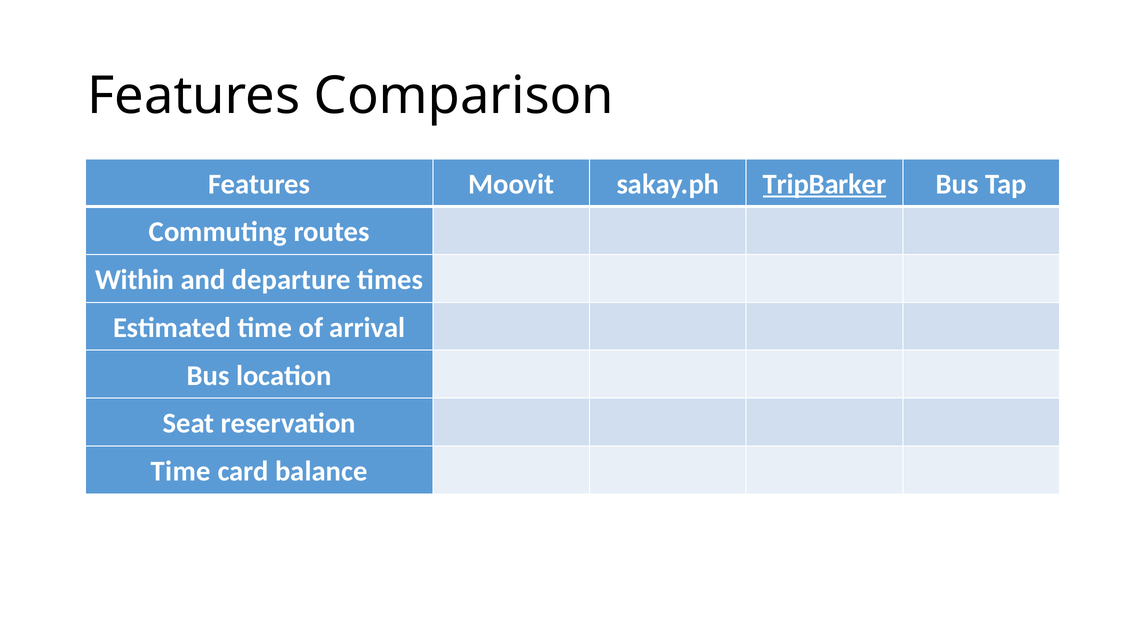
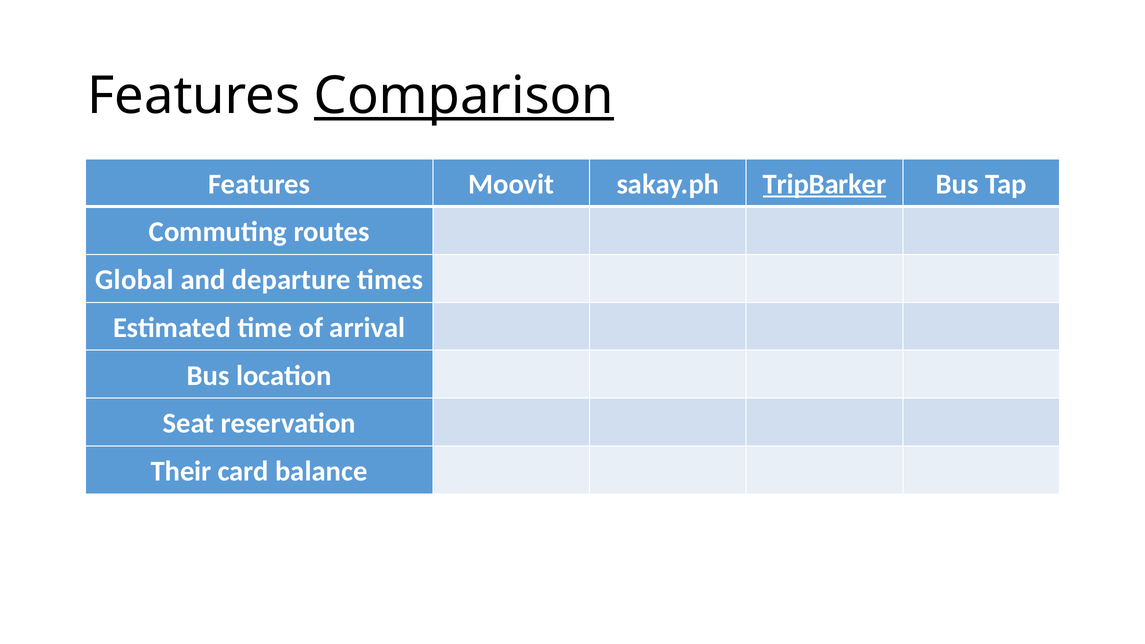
Comparison underline: none -> present
Within: Within -> Global
Time at (181, 471): Time -> Their
